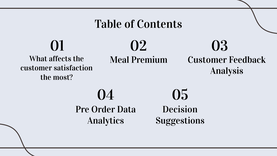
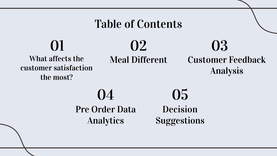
Premium: Premium -> Different
